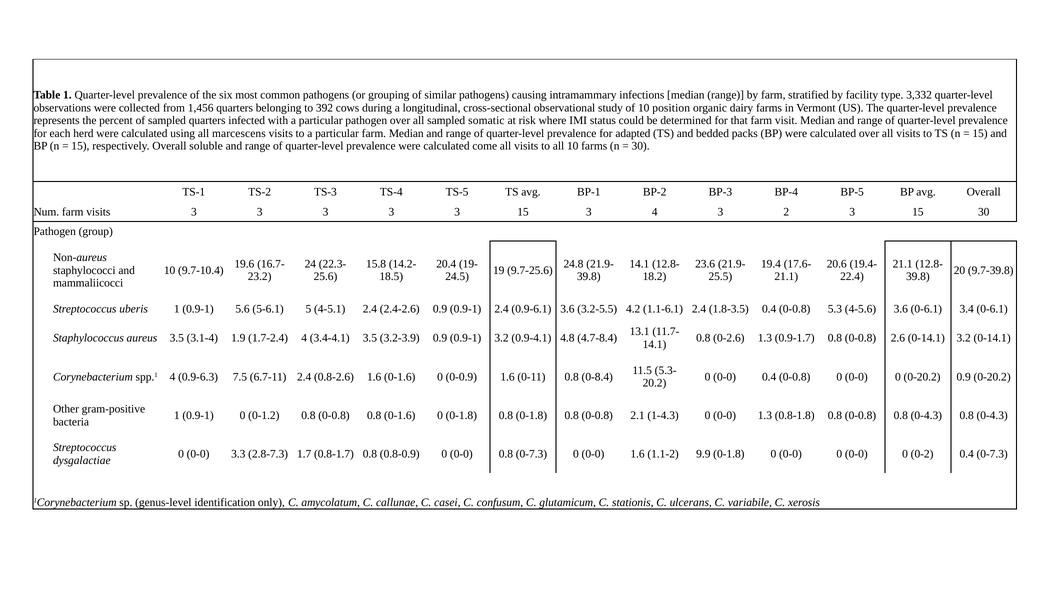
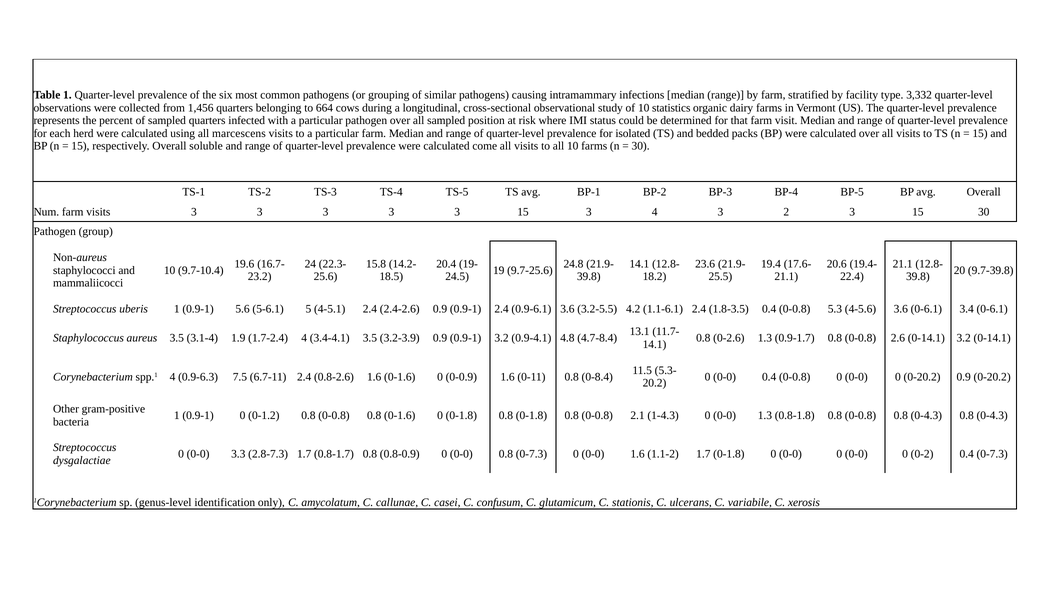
392: 392 -> 664
position: position -> statistics
somatic: somatic -> position
adapted: adapted -> isolated
1.1-2 9.9: 9.9 -> 1.7
